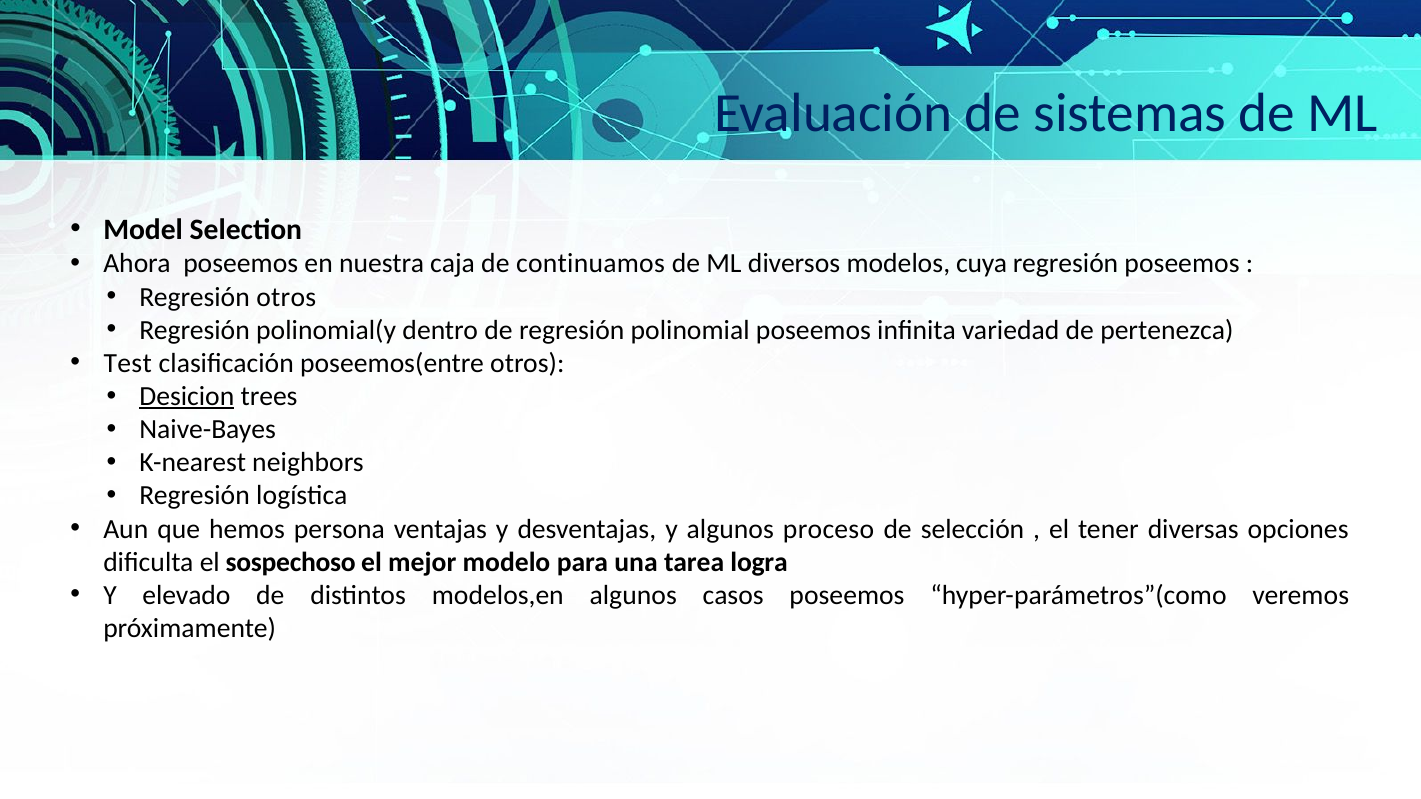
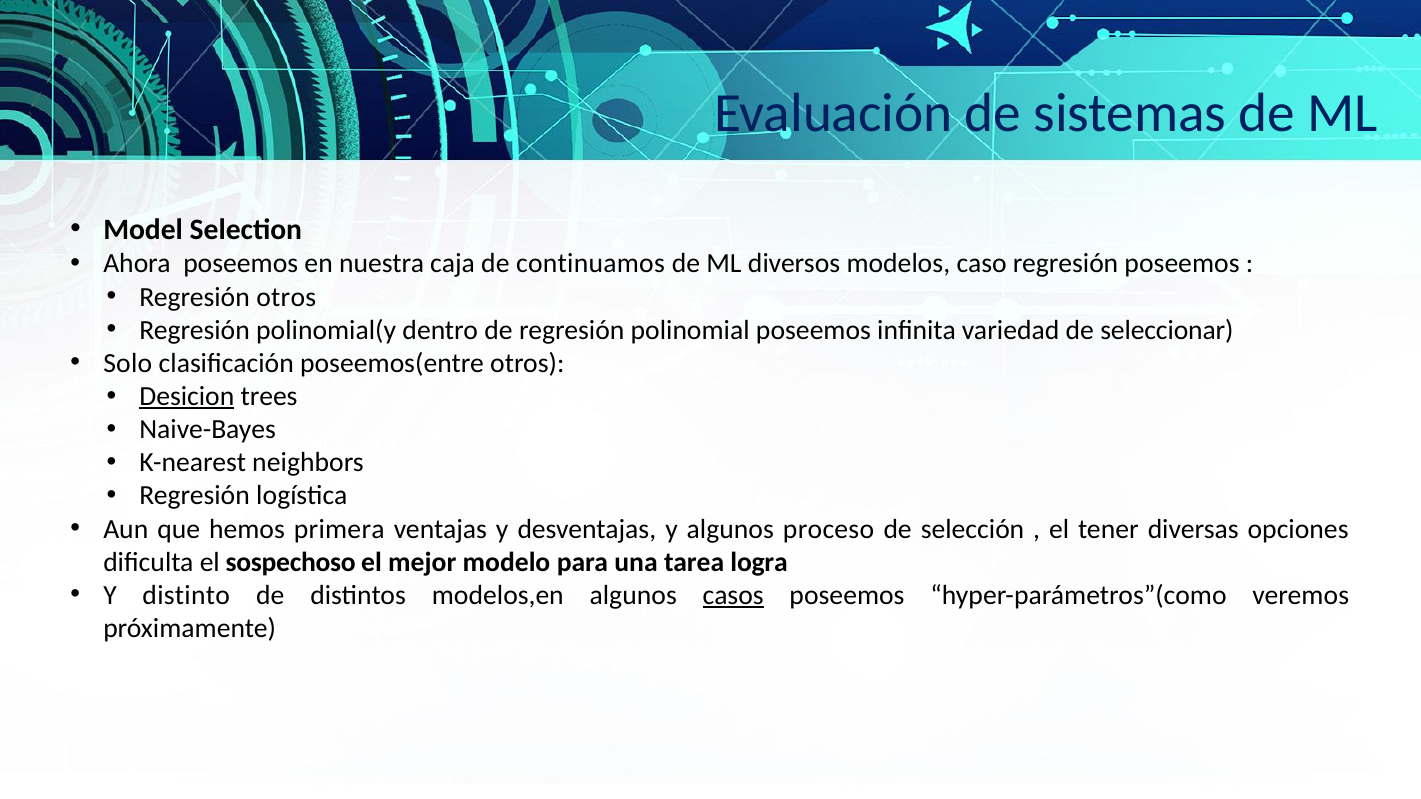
cuya: cuya -> caso
pertenezca: pertenezca -> seleccionar
Test: Test -> Solo
persona: persona -> primera
elevado: elevado -> distinto
casos underline: none -> present
